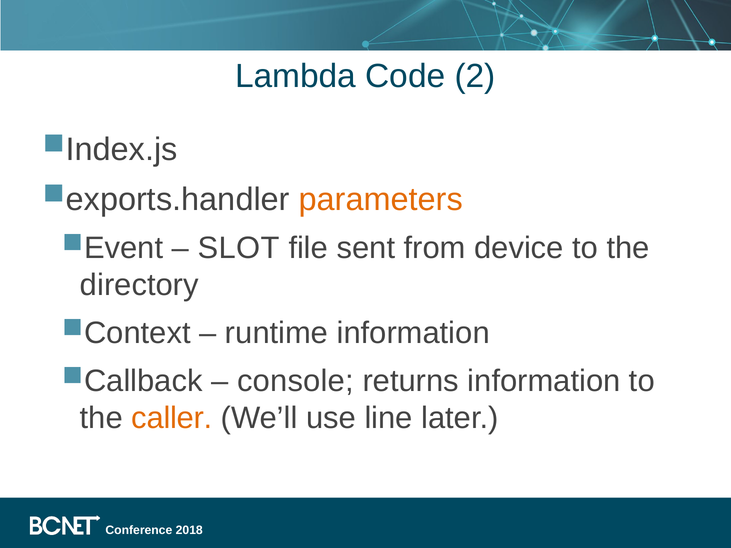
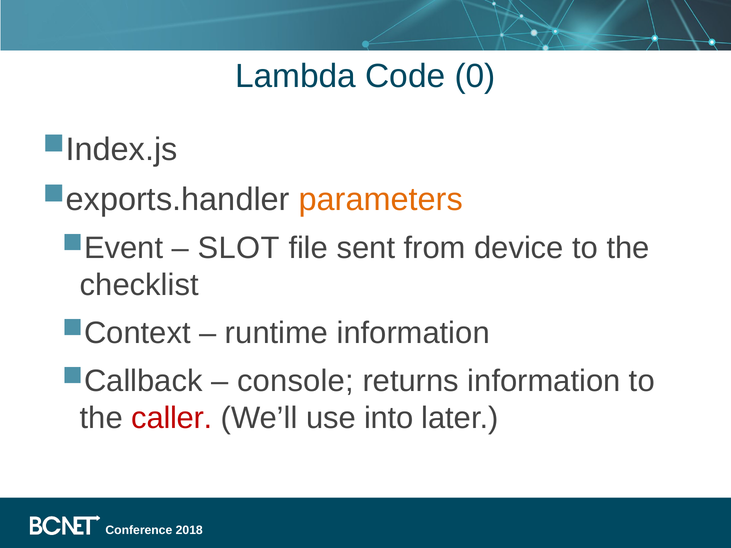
2: 2 -> 0
directory: directory -> checklist
caller colour: orange -> red
line: line -> into
